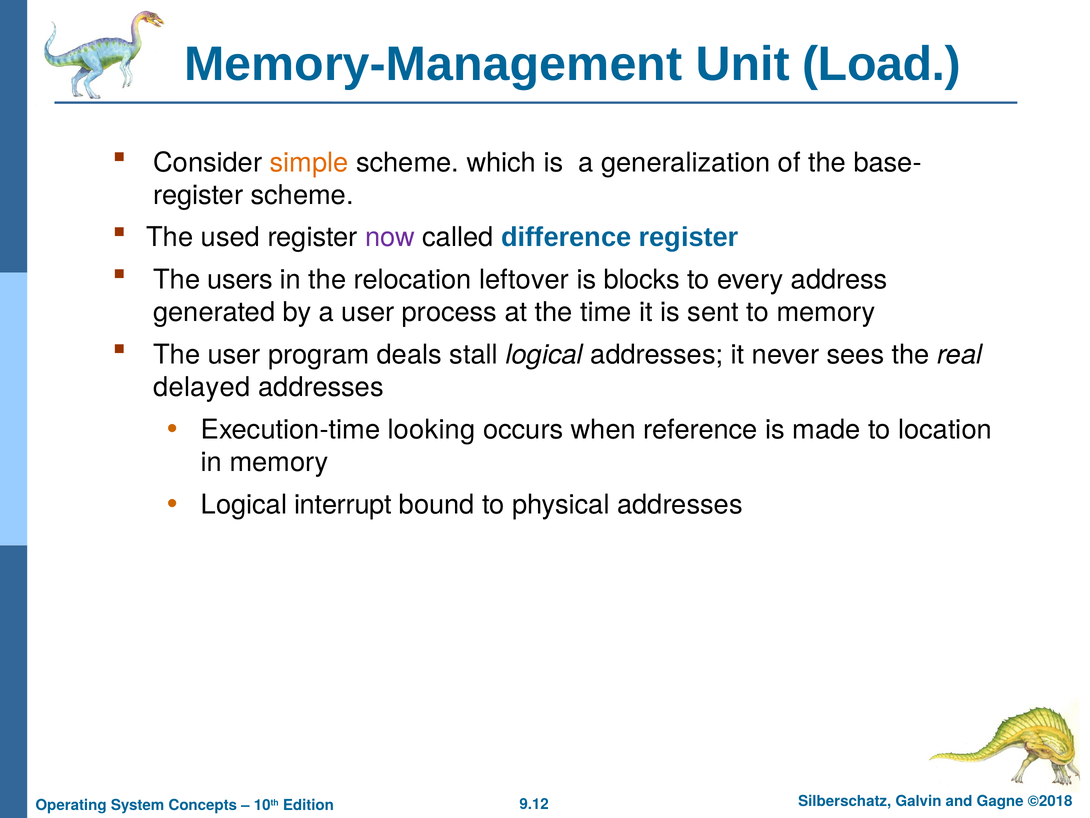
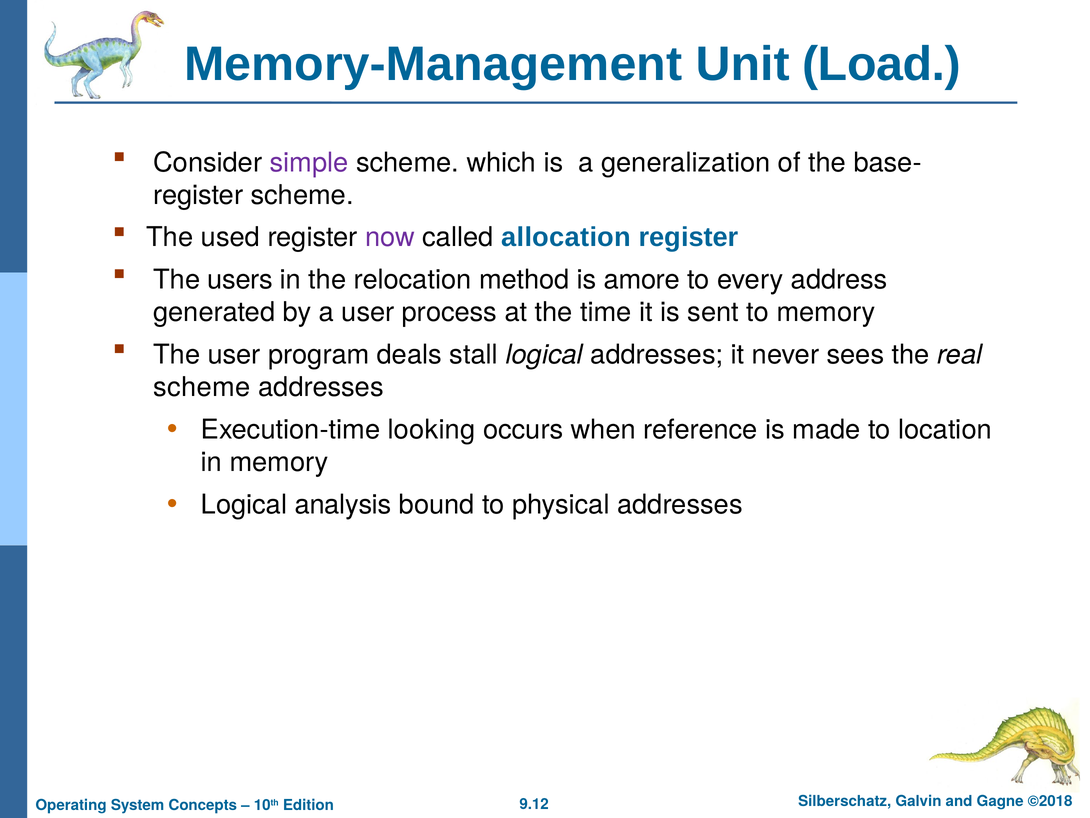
simple colour: orange -> purple
difference: difference -> allocation
leftover: leftover -> method
blocks: blocks -> amore
delayed at (202, 387): delayed -> scheme
interrupt: interrupt -> analysis
